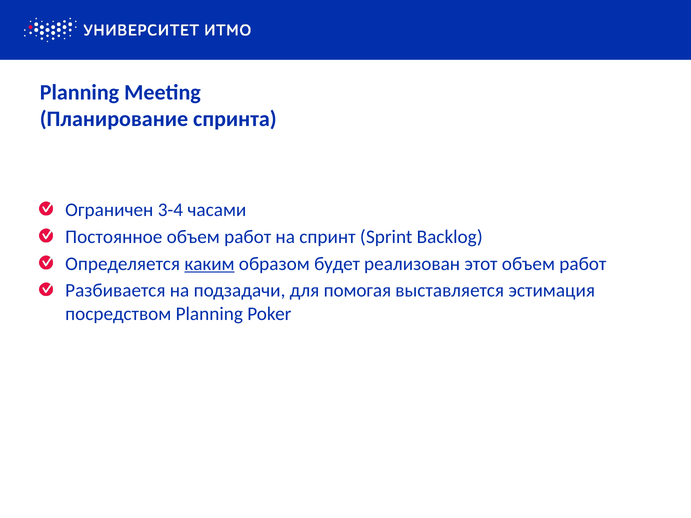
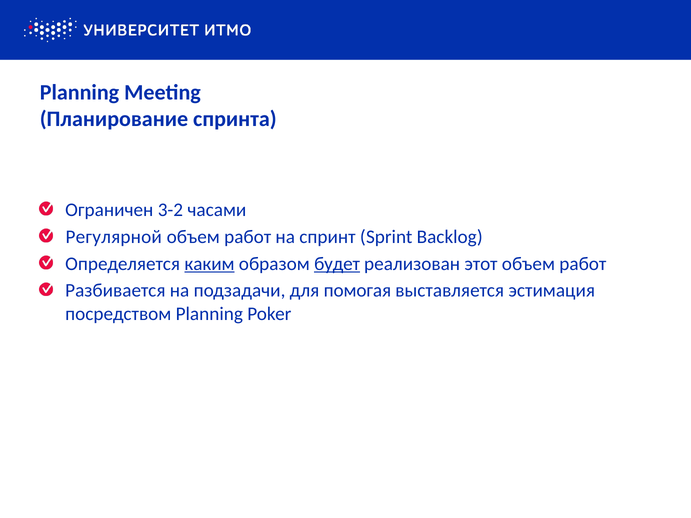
3-4: 3-4 -> 3-2
Постоянное: Постоянное -> Регулярной
будет underline: none -> present
